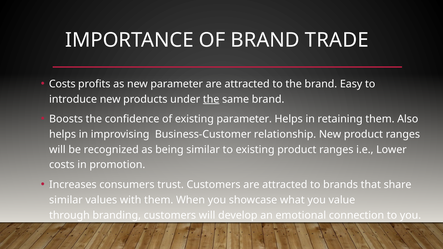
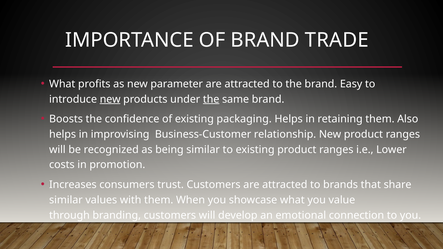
Costs at (62, 84): Costs -> What
new at (110, 99) underline: none -> present
existing parameter: parameter -> packaging
